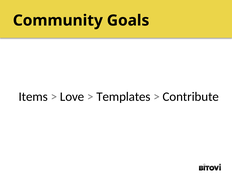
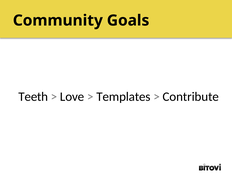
Items: Items -> Teeth
